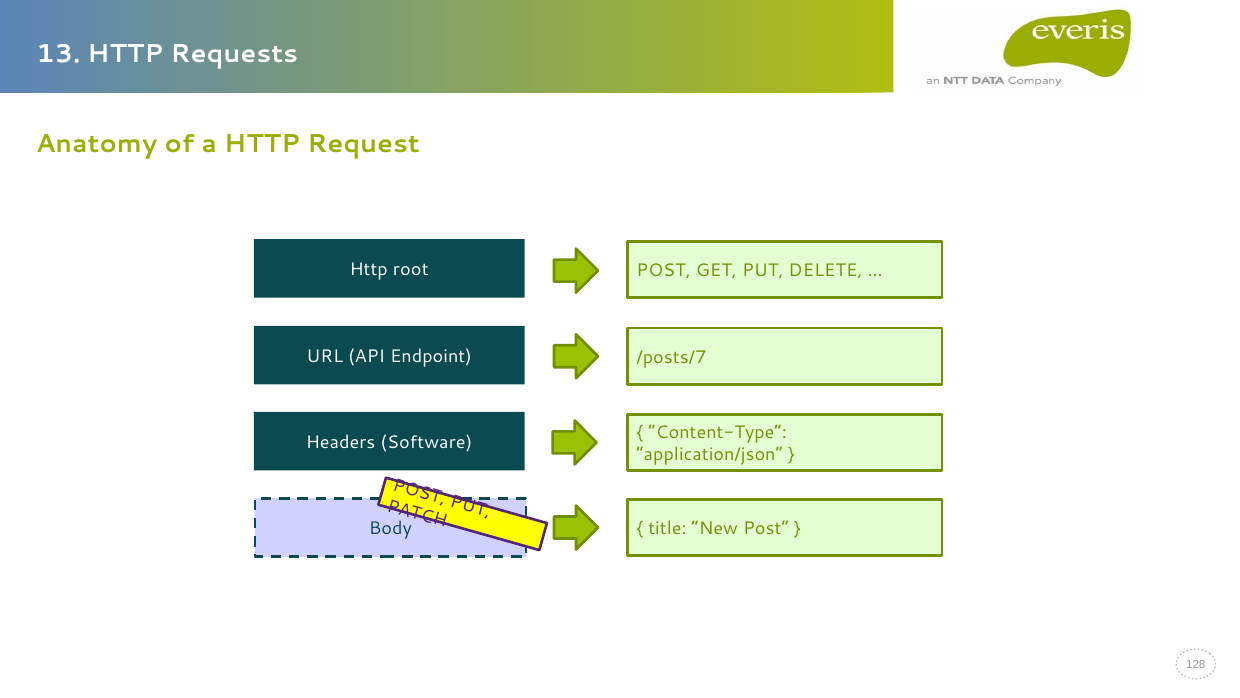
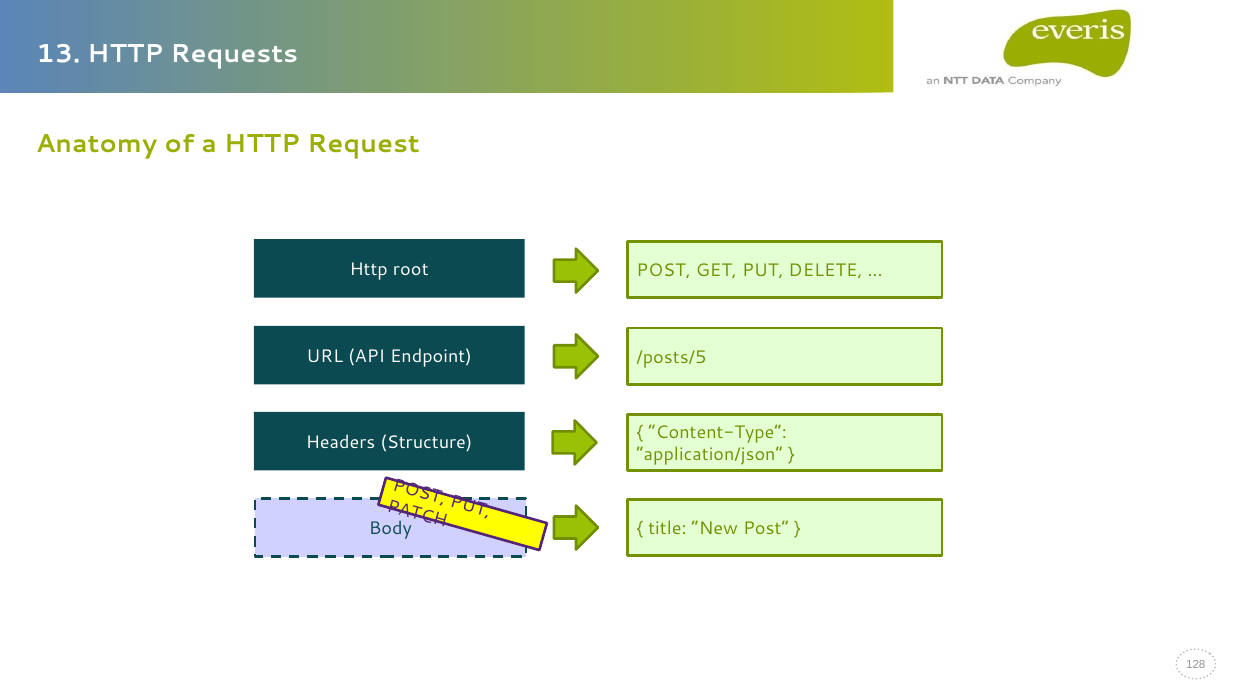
/posts/7: /posts/7 -> /posts/5
Software: Software -> Structure
